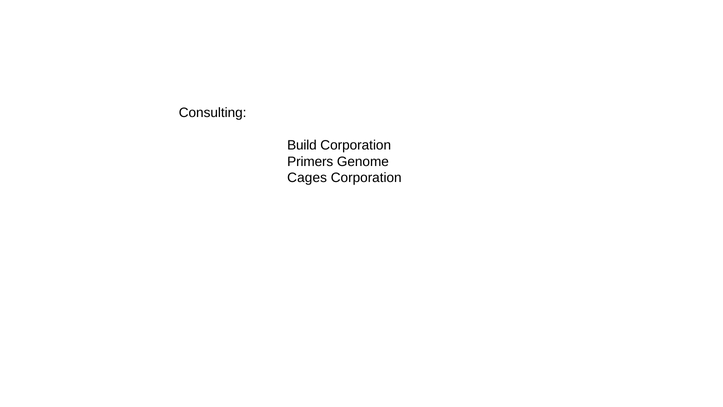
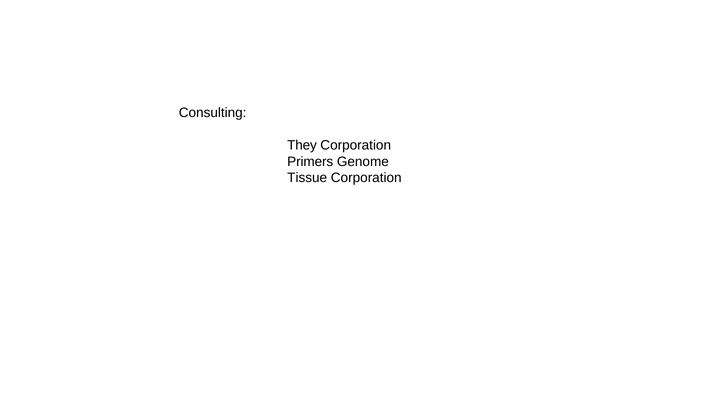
Build: Build -> They
Cages: Cages -> Tissue
